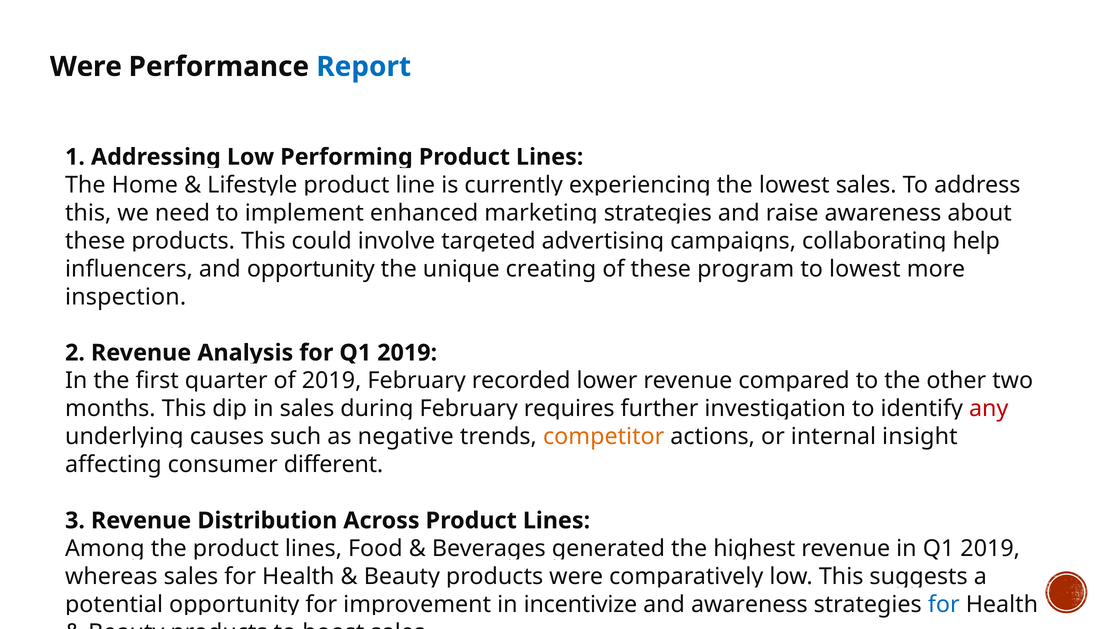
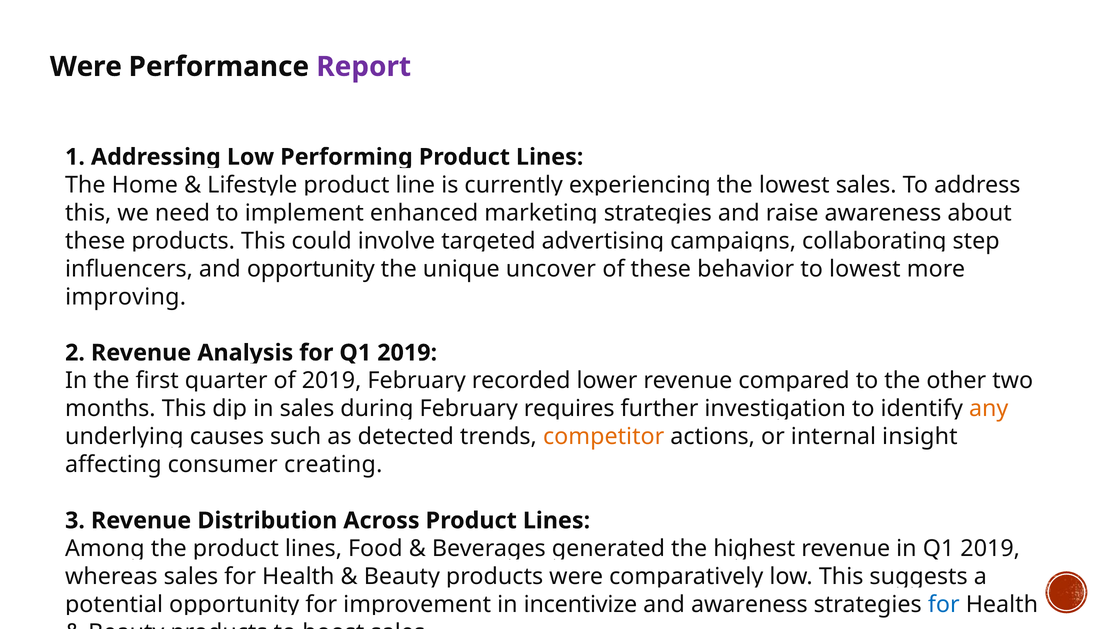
Report colour: blue -> purple
help: help -> step
creating: creating -> uncover
program: program -> behavior
inspection: inspection -> improving
any colour: red -> orange
negative: negative -> detected
different: different -> creating
